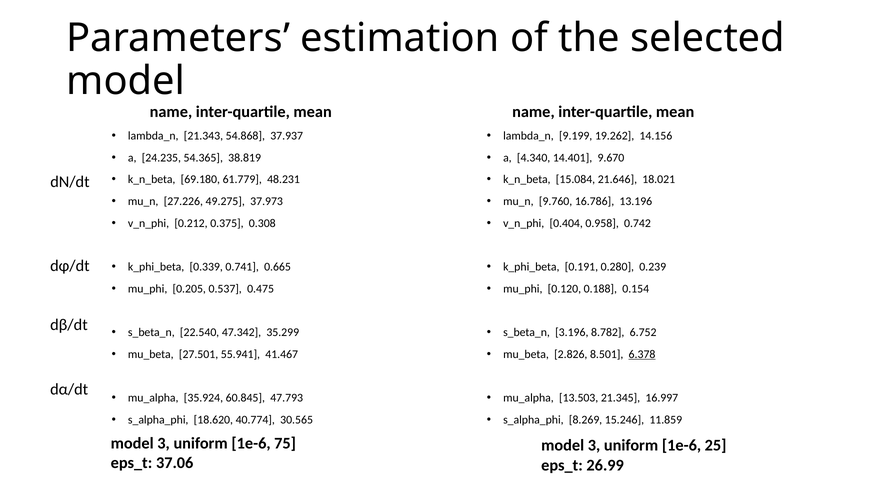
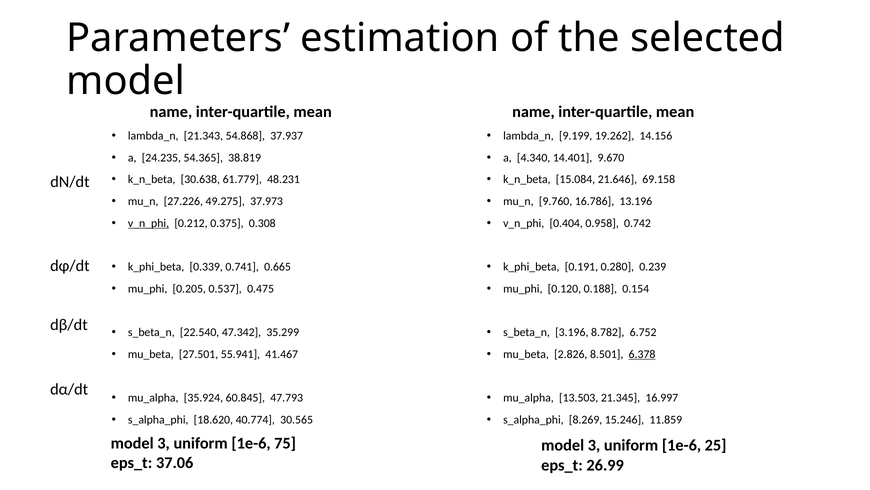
69.180: 69.180 -> 30.638
18.021: 18.021 -> 69.158
v_n_phi at (149, 223) underline: none -> present
